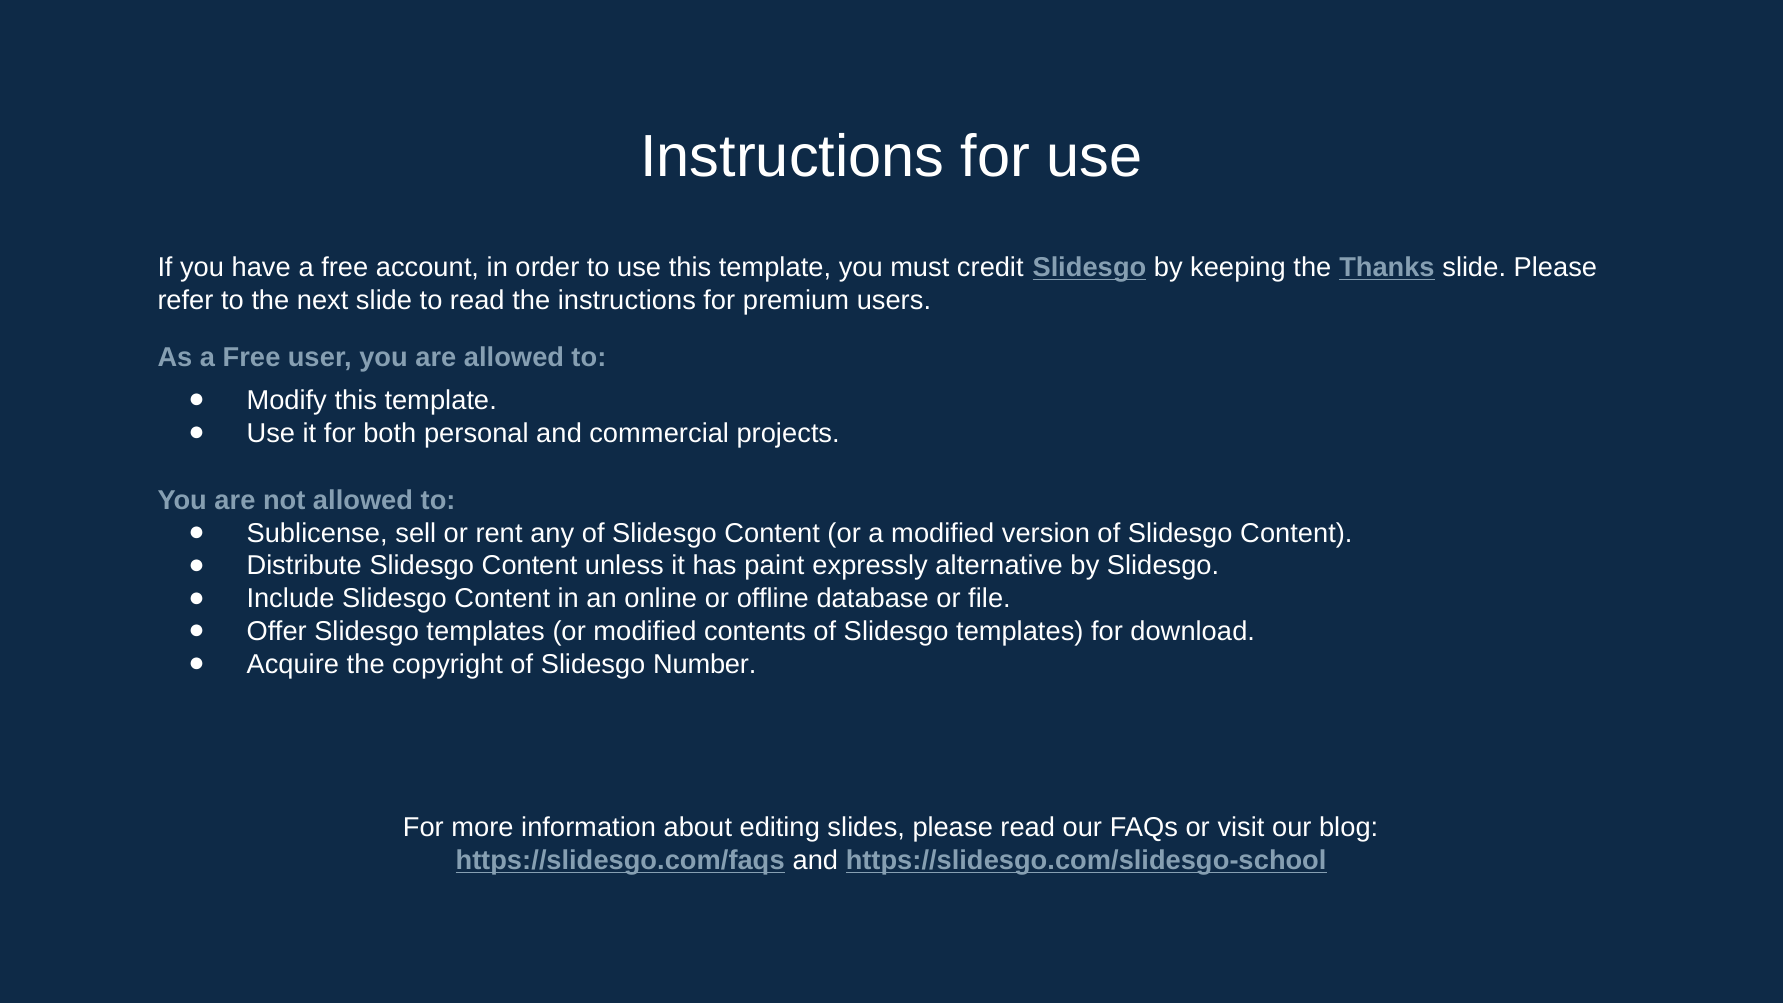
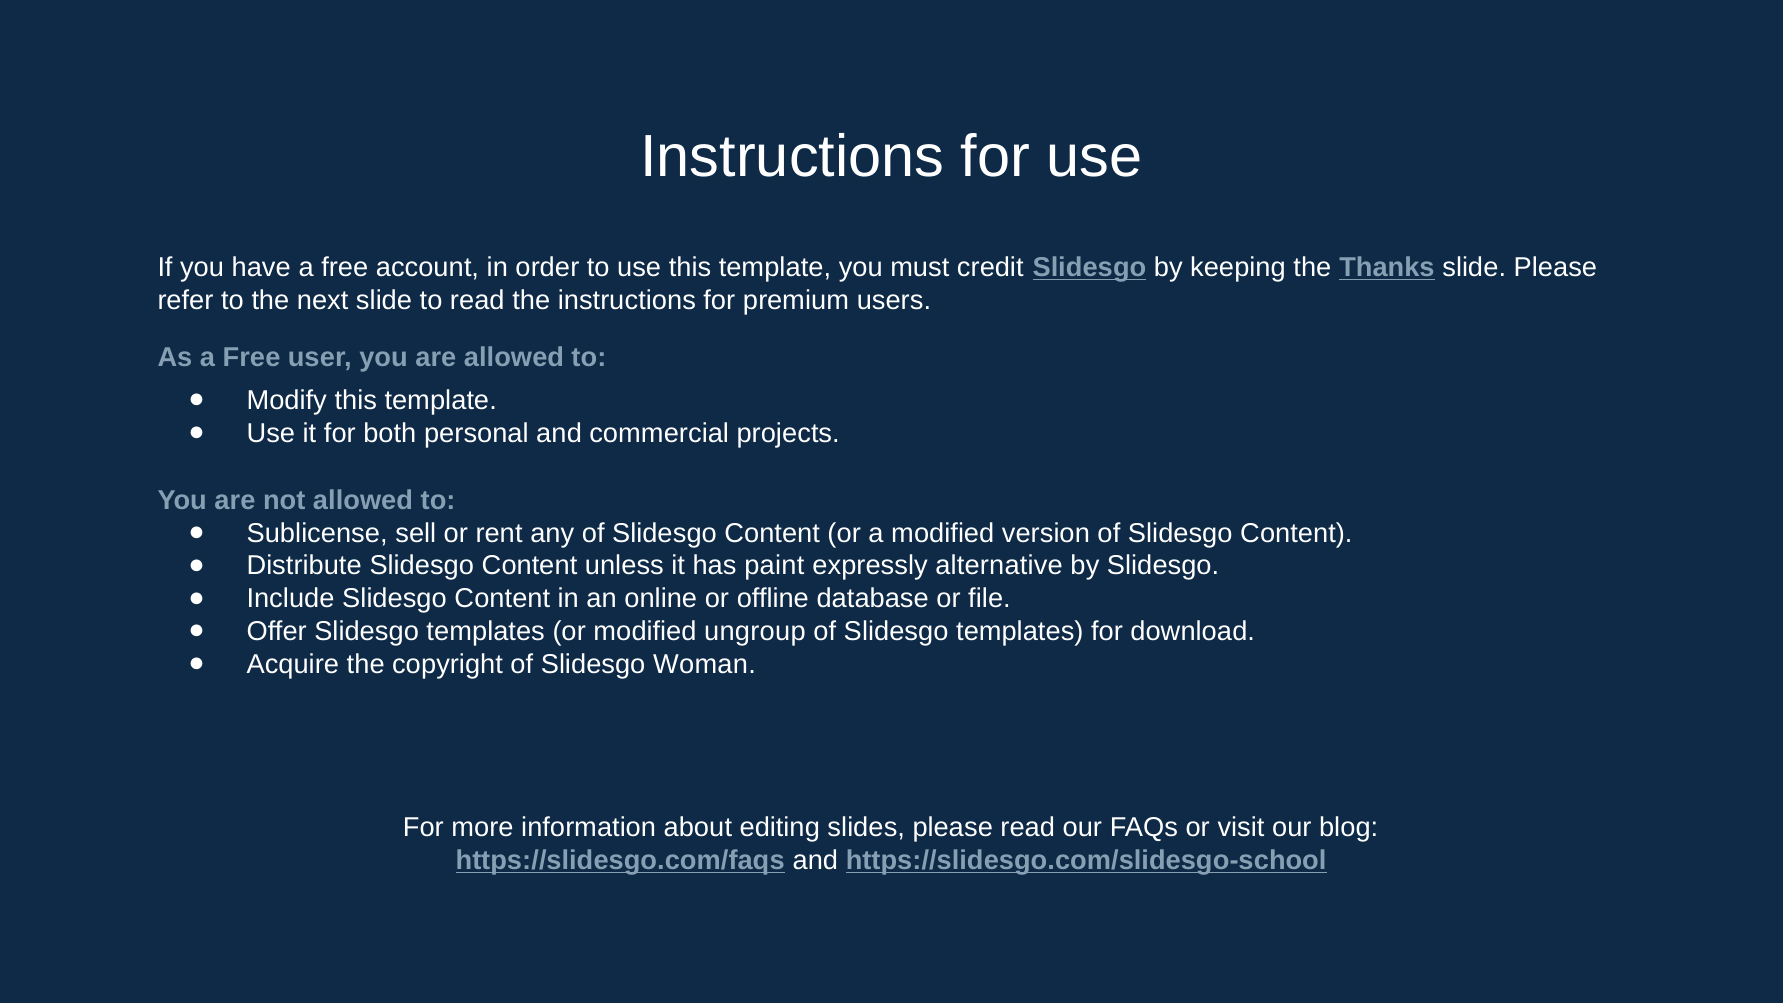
contents: contents -> ungroup
Number: Number -> Woman
